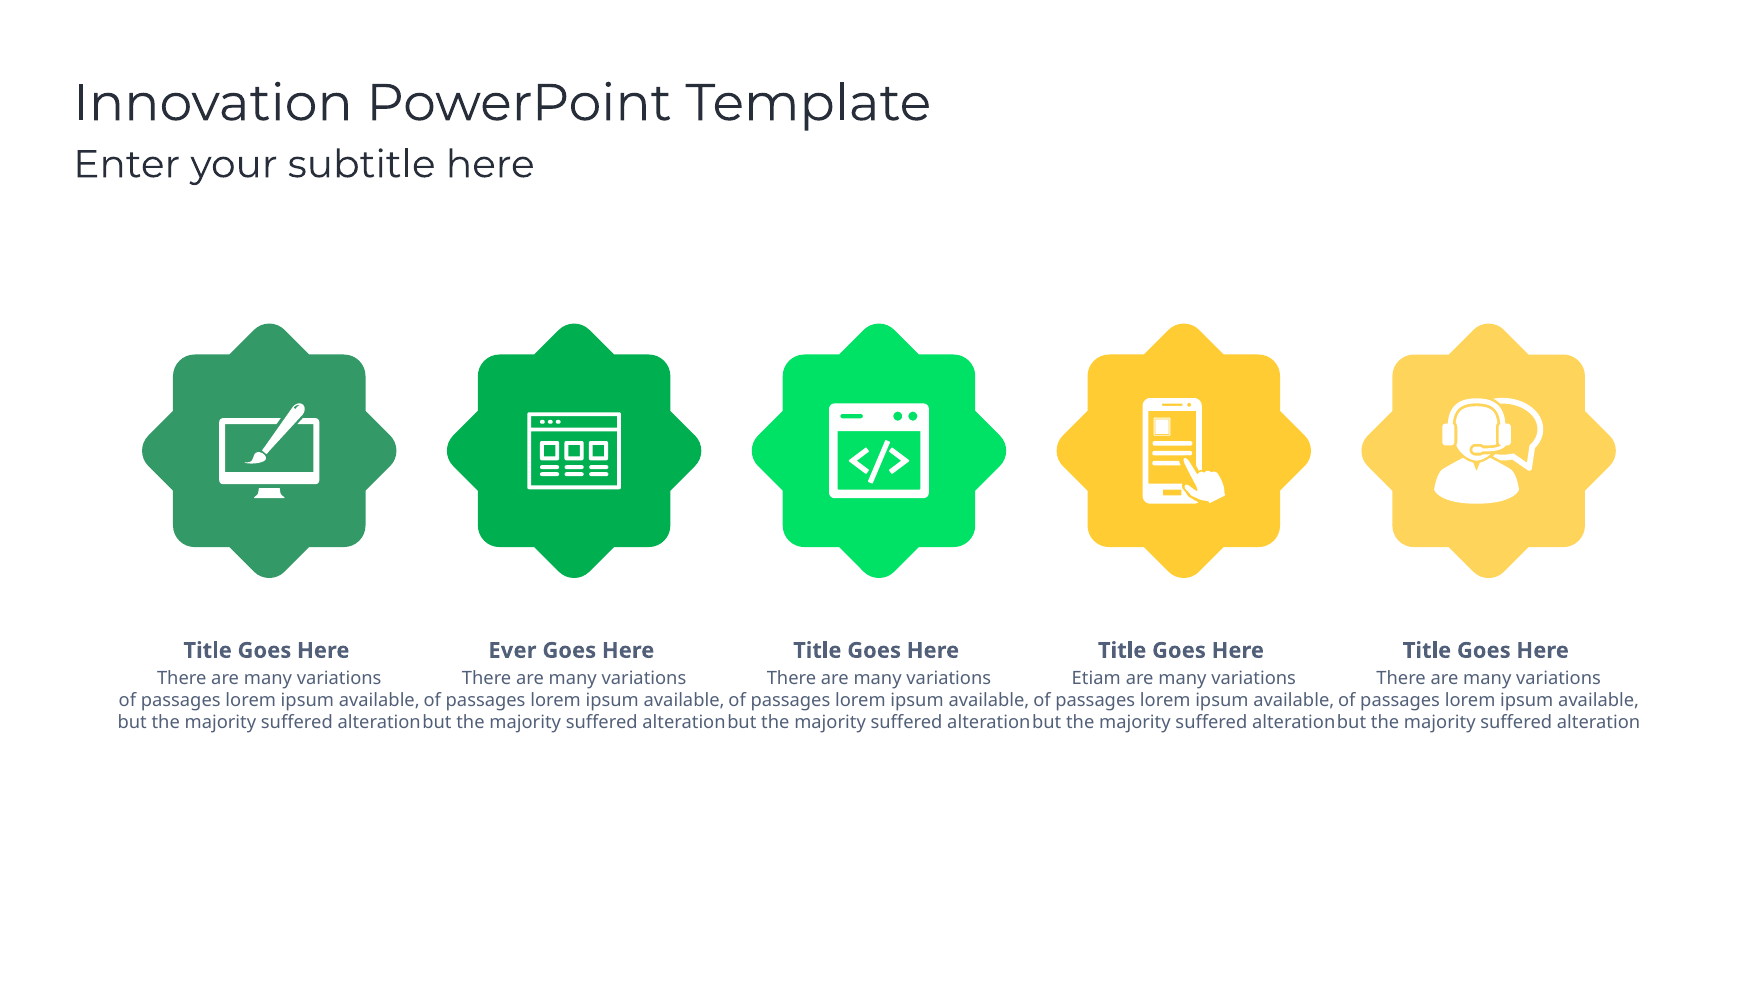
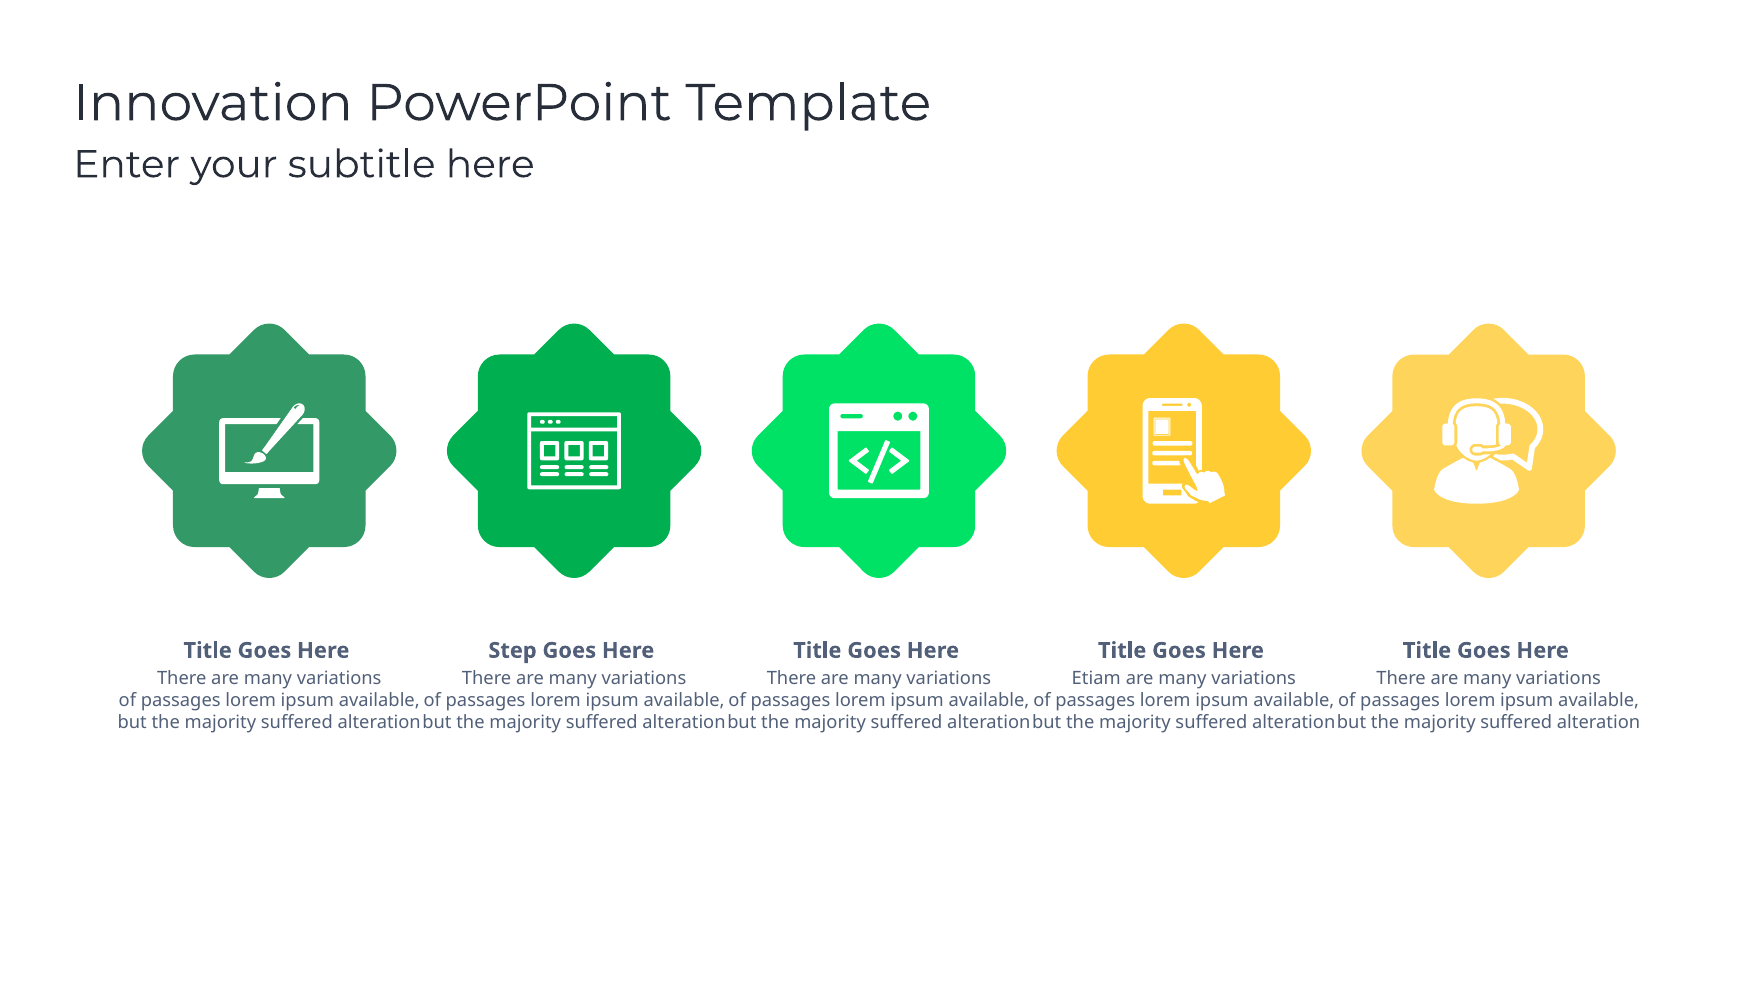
Ever: Ever -> Step
